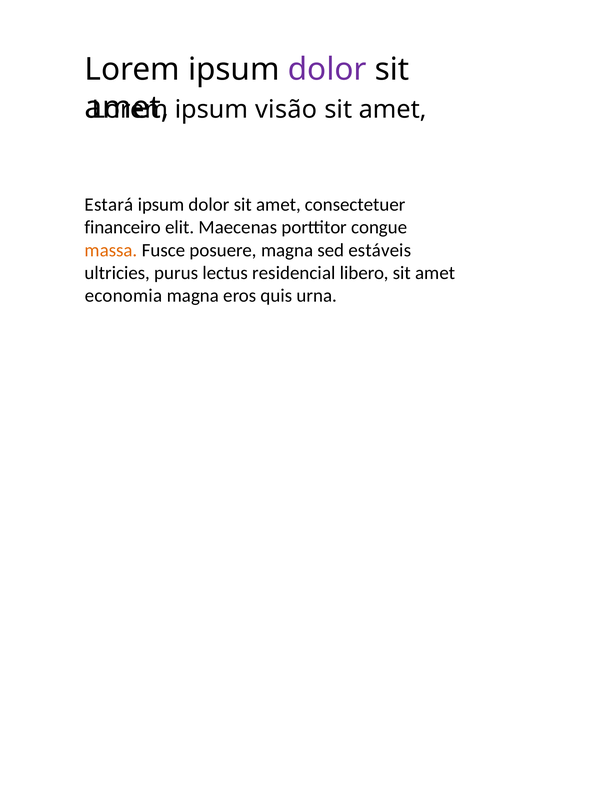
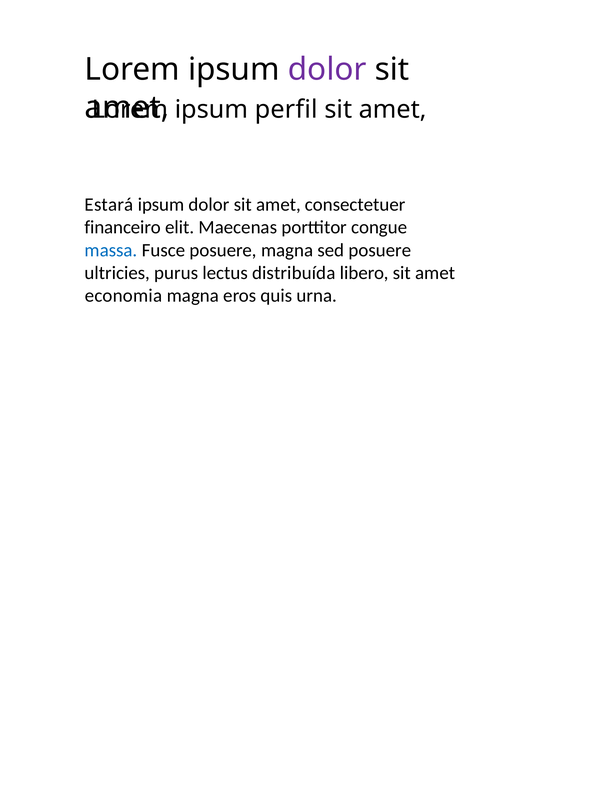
visão: visão -> perfil
massa colour: orange -> blue
sed estáveis: estáveis -> posuere
residencial: residencial -> distribuída
